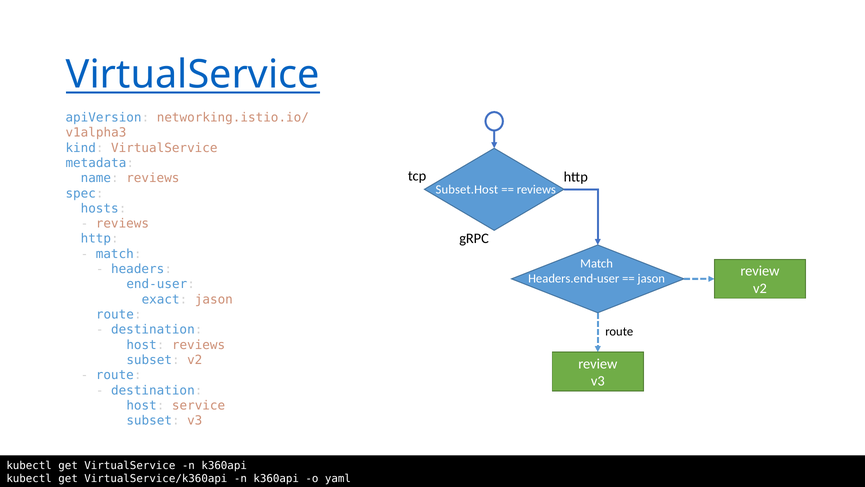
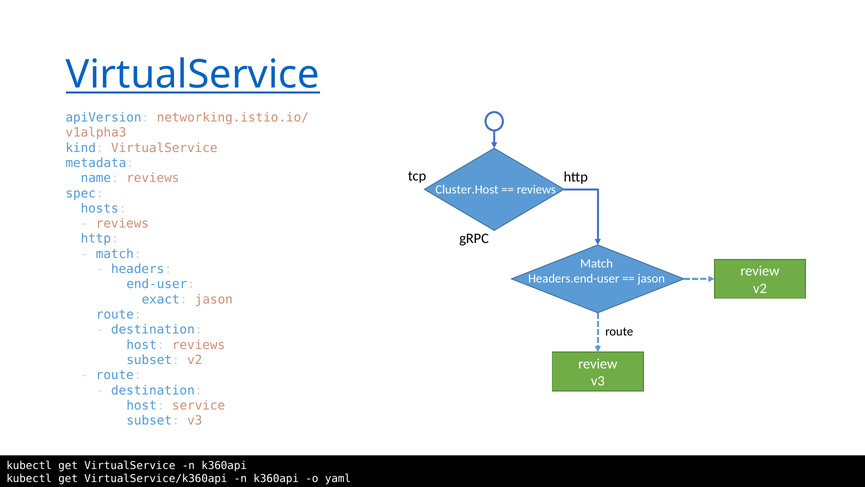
Subset.Host: Subset.Host -> Cluster.Host
